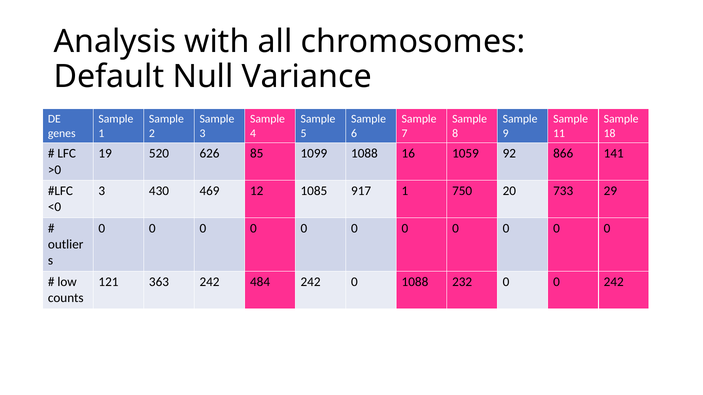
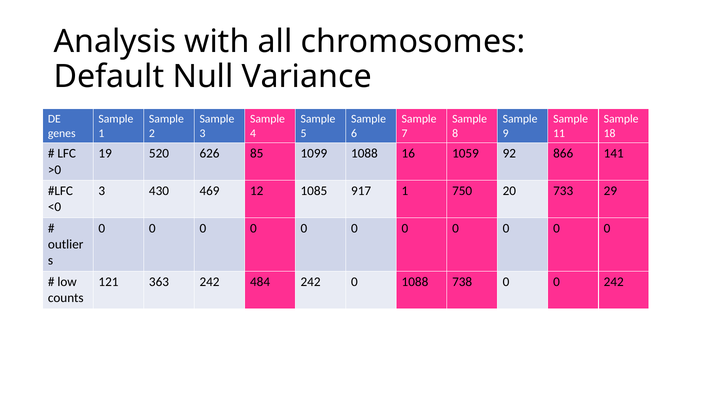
232: 232 -> 738
